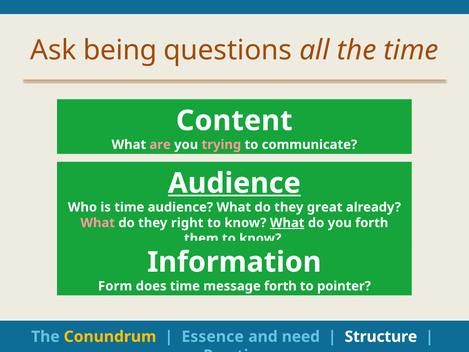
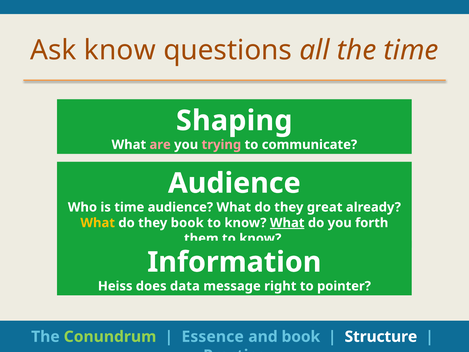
Ask being: being -> know
Content: Content -> Shaping
Audience at (234, 183) underline: present -> none
What at (98, 223) colour: pink -> yellow
they right: right -> book
Form: Form -> Heiss
does time: time -> data
message forth: forth -> right
Conundrum colour: yellow -> light green
and need: need -> book
